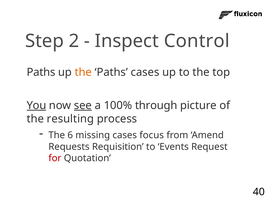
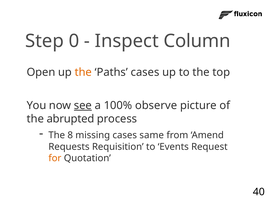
2: 2 -> 0
Control: Control -> Column
Paths at (41, 72): Paths -> Open
You underline: present -> none
through: through -> observe
resulting: resulting -> abrupted
6: 6 -> 8
focus: focus -> same
for colour: red -> orange
